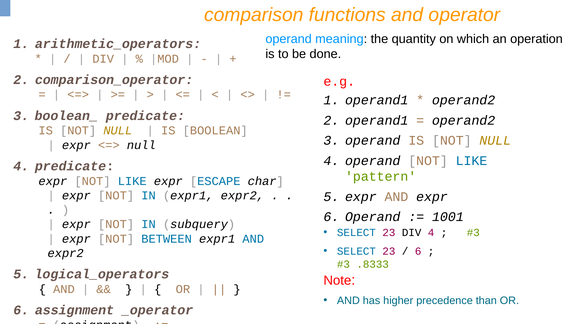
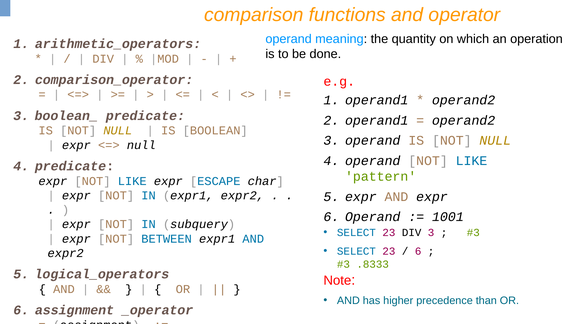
DIV 4: 4 -> 3
